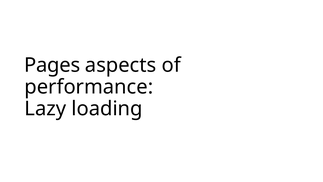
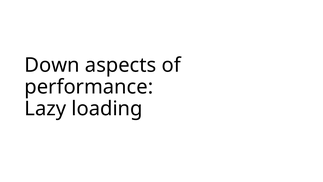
Pages: Pages -> Down
